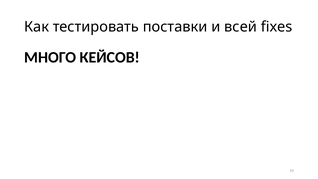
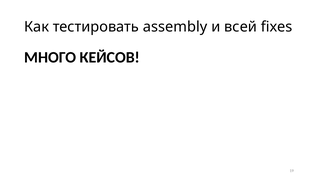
поставки: поставки -> assembly
